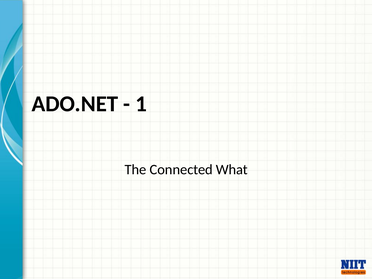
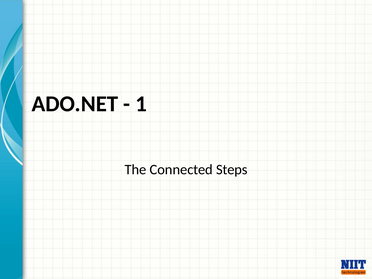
What: What -> Steps
